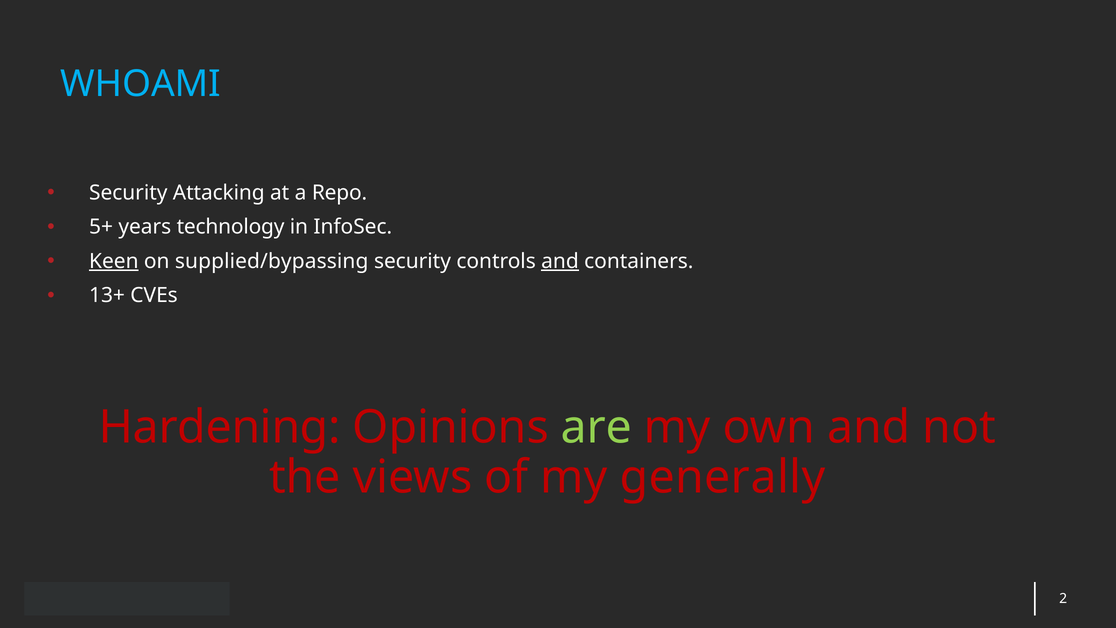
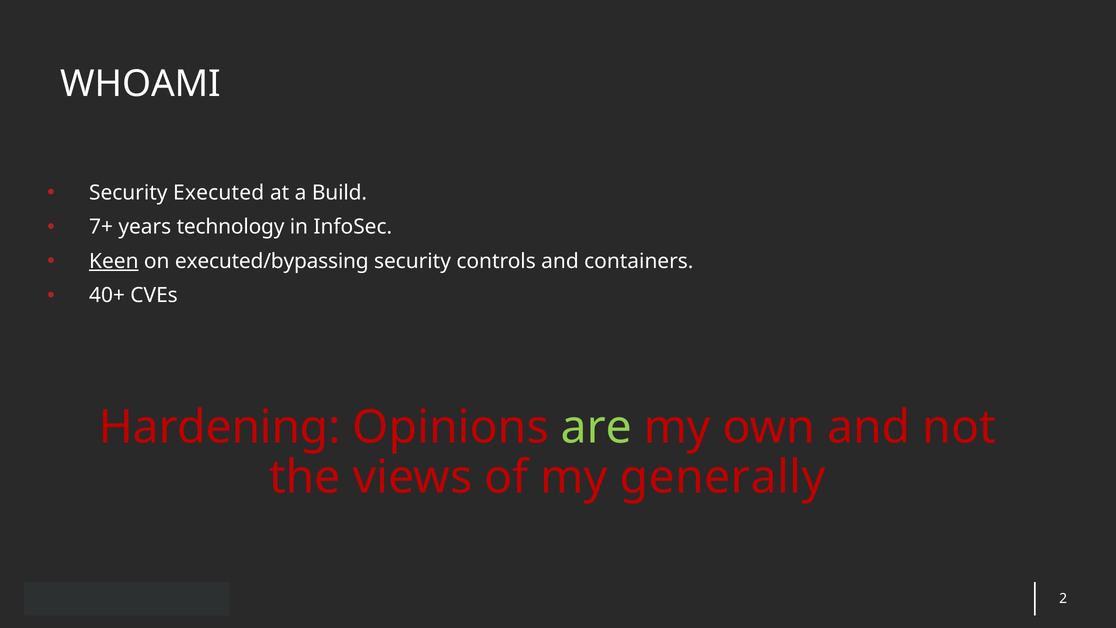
WHOAMI colour: light blue -> white
Attacking: Attacking -> Executed
Repo: Repo -> Build
5+: 5+ -> 7+
supplied/bypassing: supplied/bypassing -> executed/bypassing
and at (560, 261) underline: present -> none
13+: 13+ -> 40+
